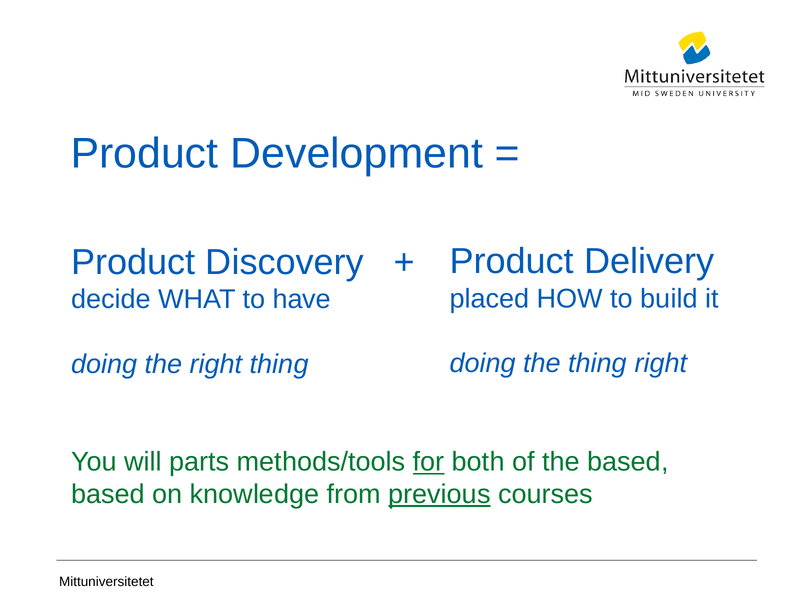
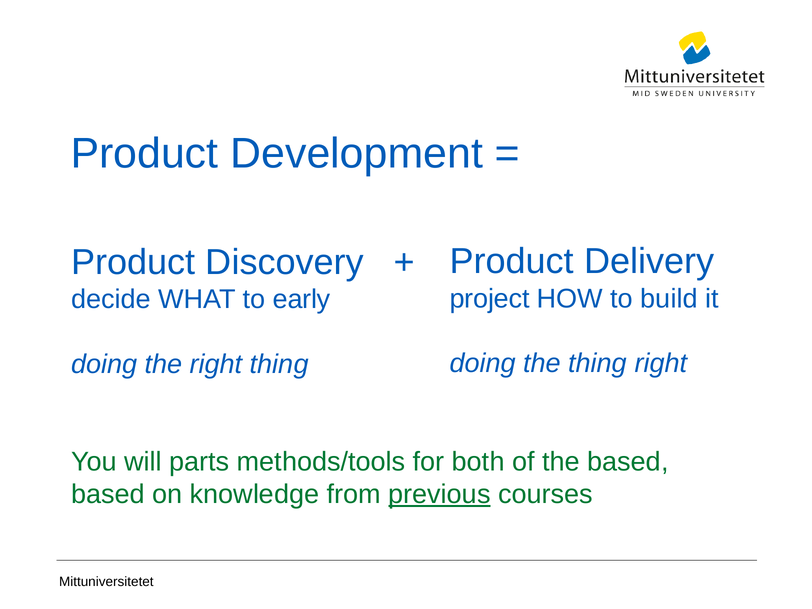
placed: placed -> project
have: have -> early
for underline: present -> none
